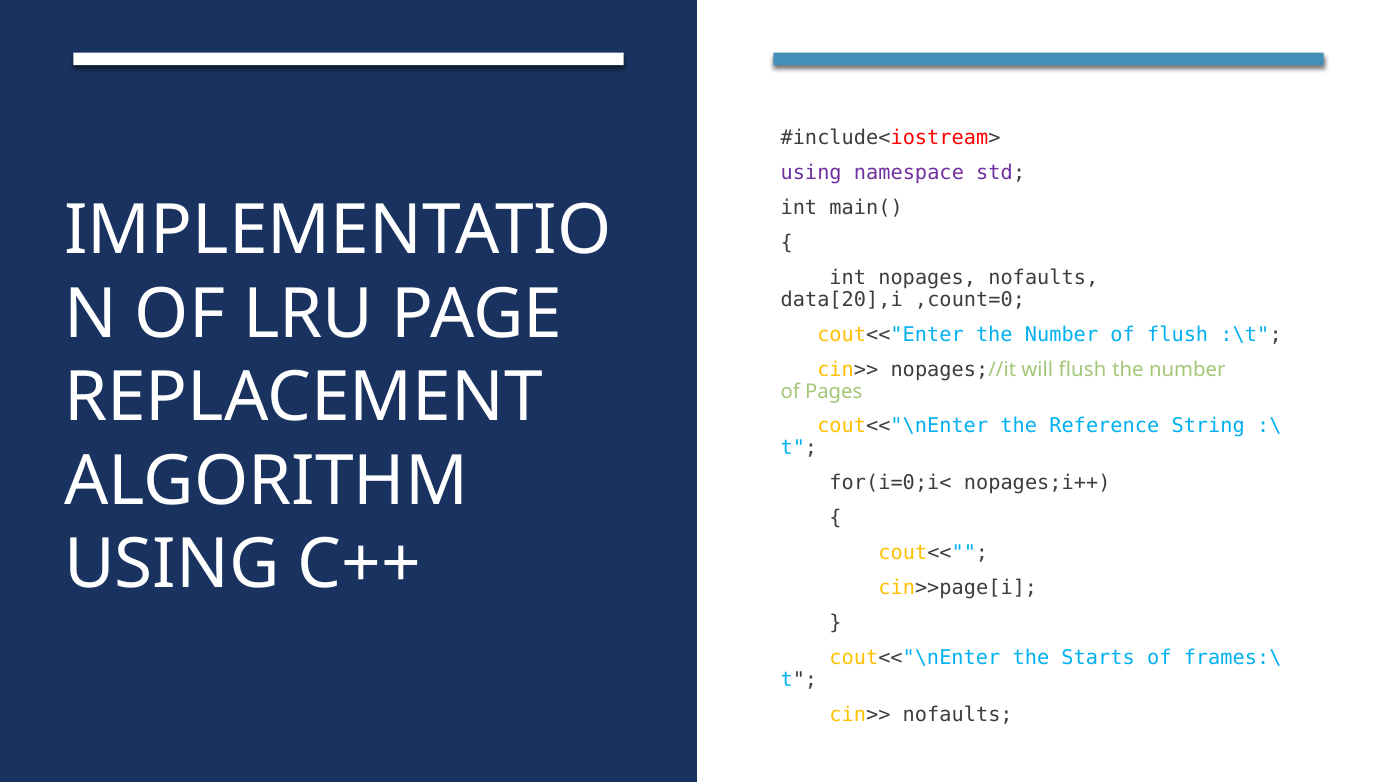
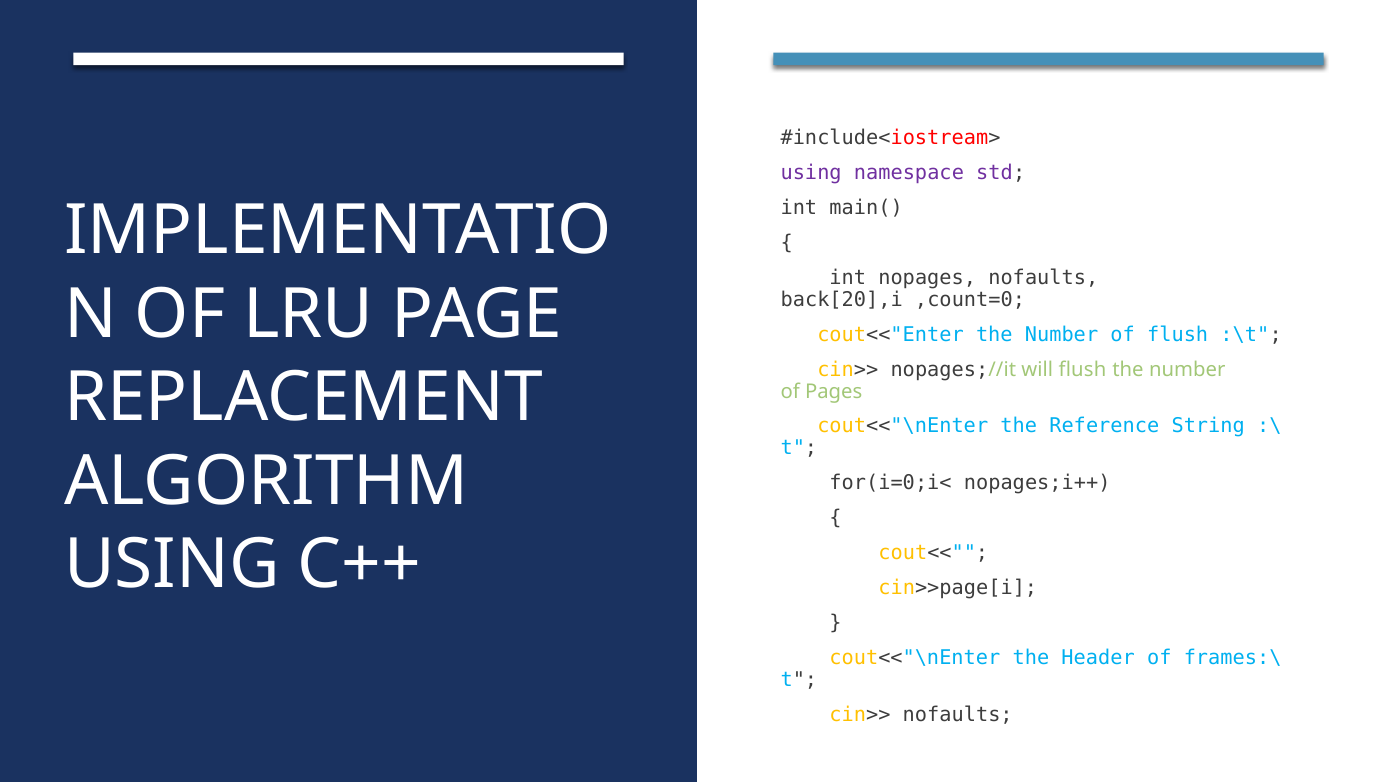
data[20],i: data[20],i -> back[20],i
Starts: Starts -> Header
